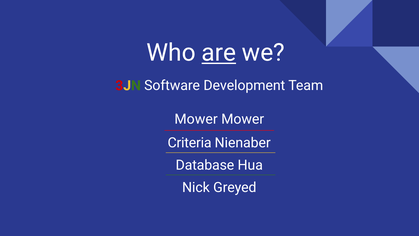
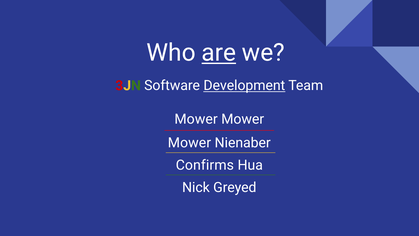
Development underline: none -> present
Criteria at (190, 143): Criteria -> Mower
Database: Database -> Confirms
